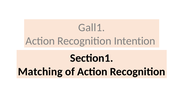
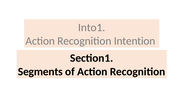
Gall1: Gall1 -> Into1
Matching: Matching -> Segments
